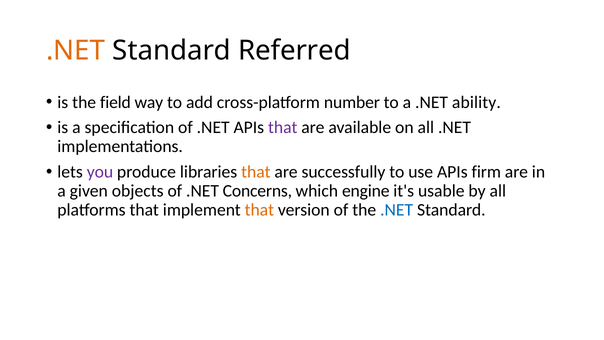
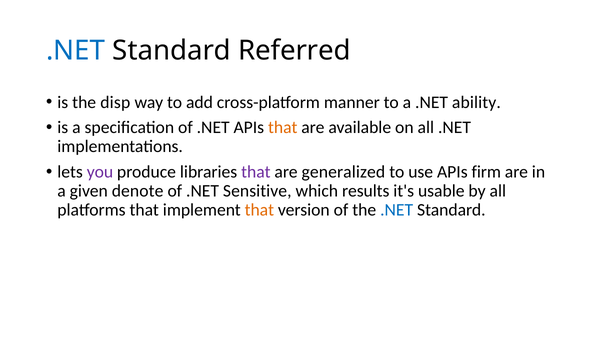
.NET at (76, 51) colour: orange -> blue
field: field -> disp
number: number -> manner
that at (283, 127) colour: purple -> orange
that at (256, 172) colour: orange -> purple
successfully: successfully -> generalized
objects: objects -> denote
Concerns: Concerns -> Sensitive
engine: engine -> results
